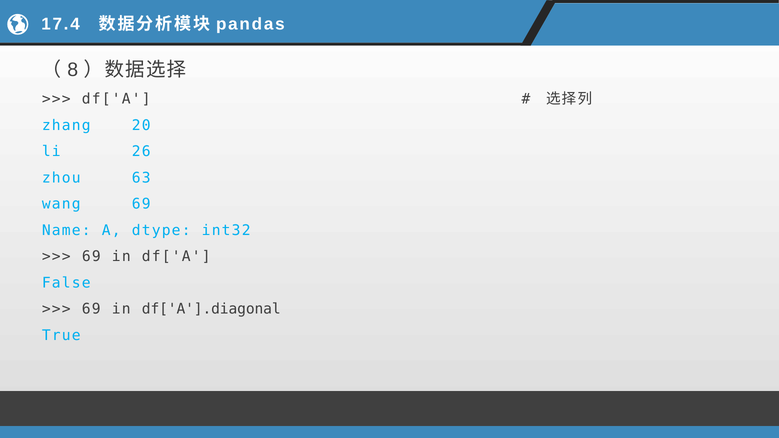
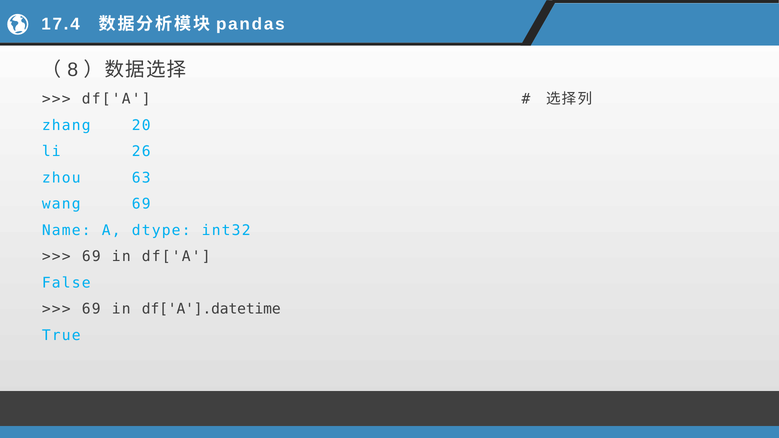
df['A'].diagonal: df['A'].diagonal -> df['A'].datetime
